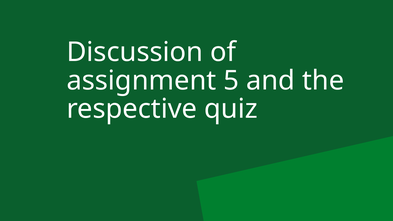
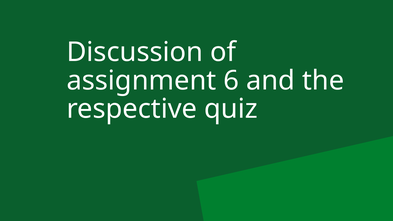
5: 5 -> 6
